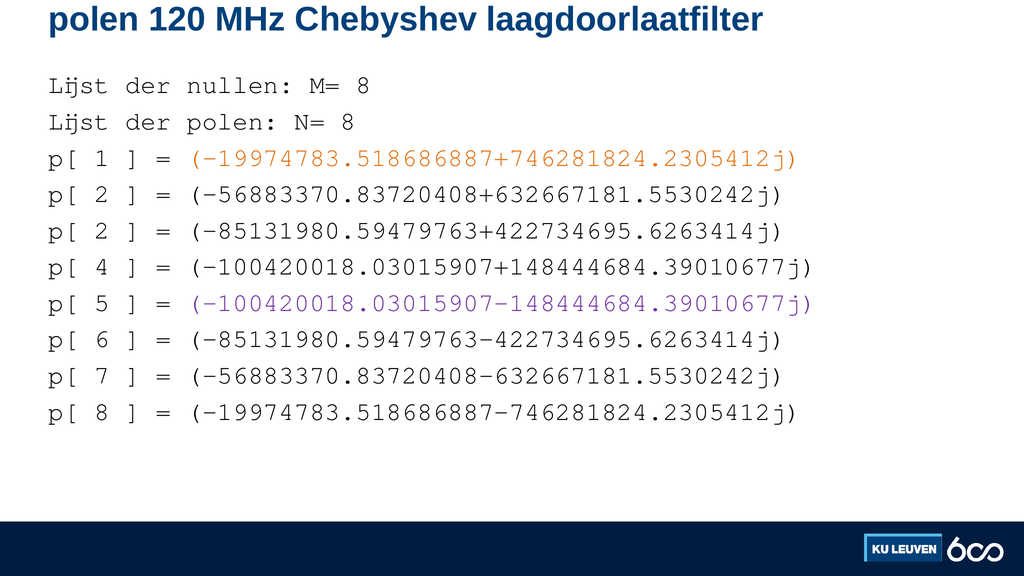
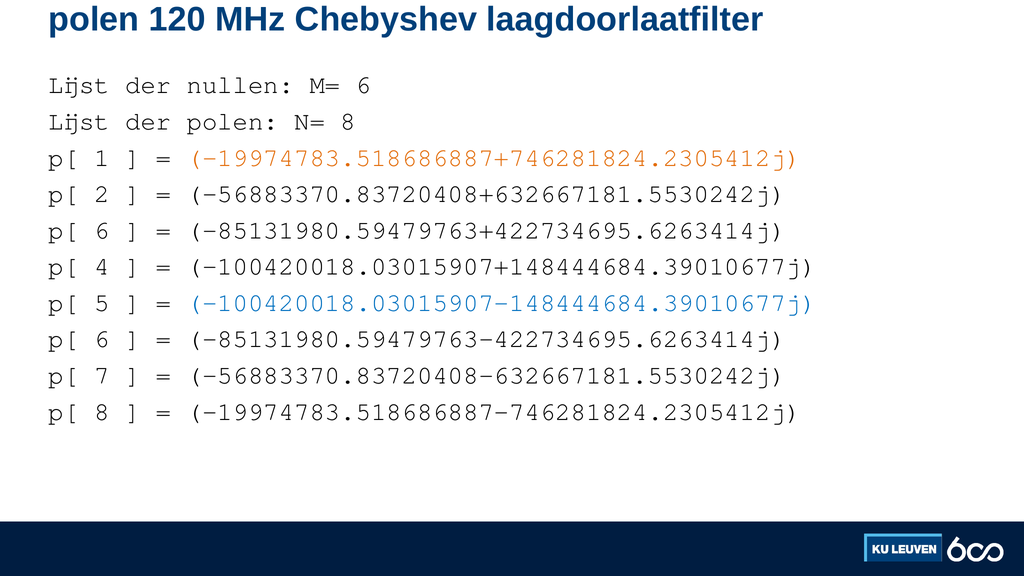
M= 8: 8 -> 6
2 at (102, 230): 2 -> 6
-100420018.03015907-148444684.39010677j colour: purple -> blue
